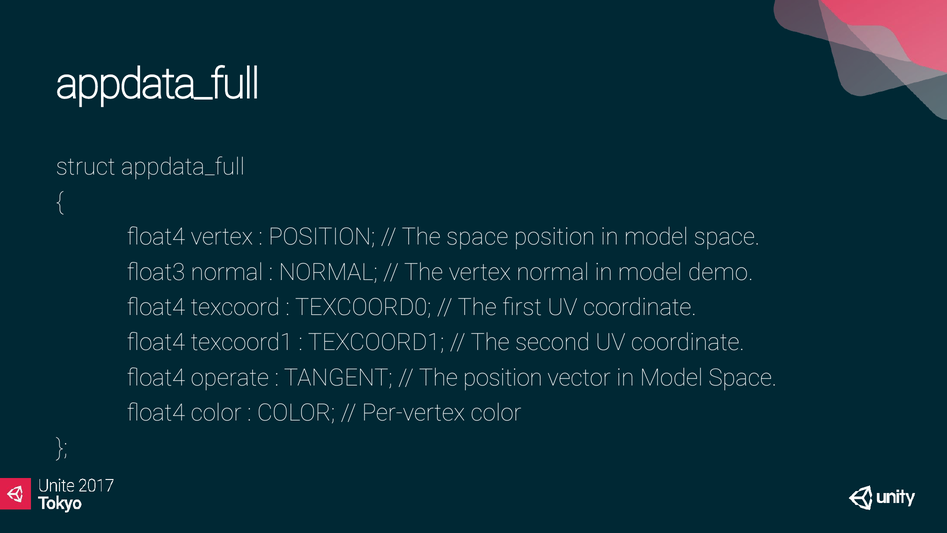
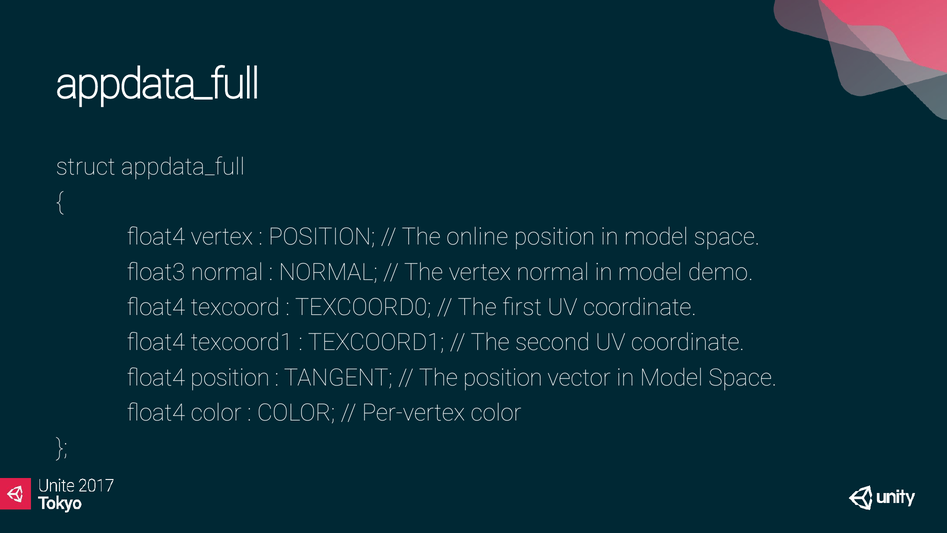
The space: space -> online
float4 operate: operate -> position
